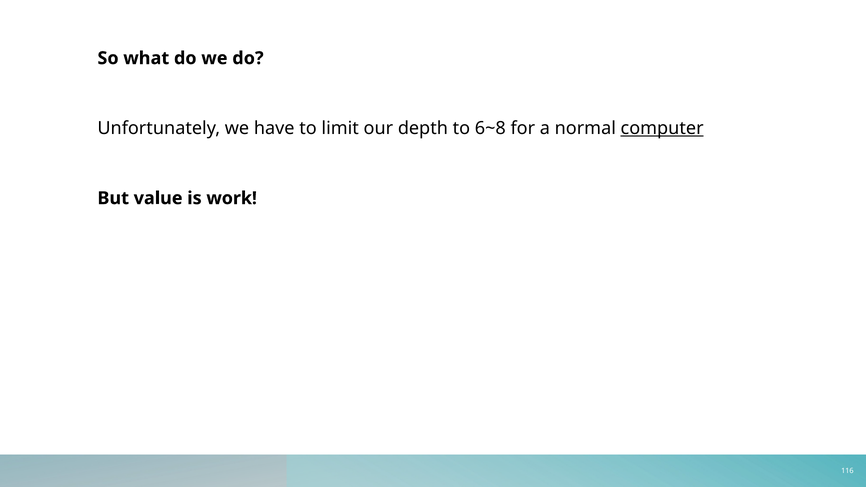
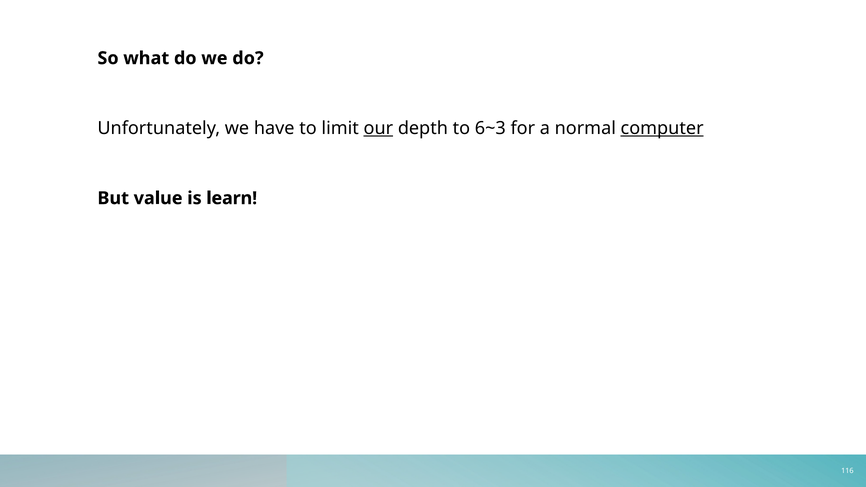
our underline: none -> present
6~8: 6~8 -> 6~3
work: work -> learn
